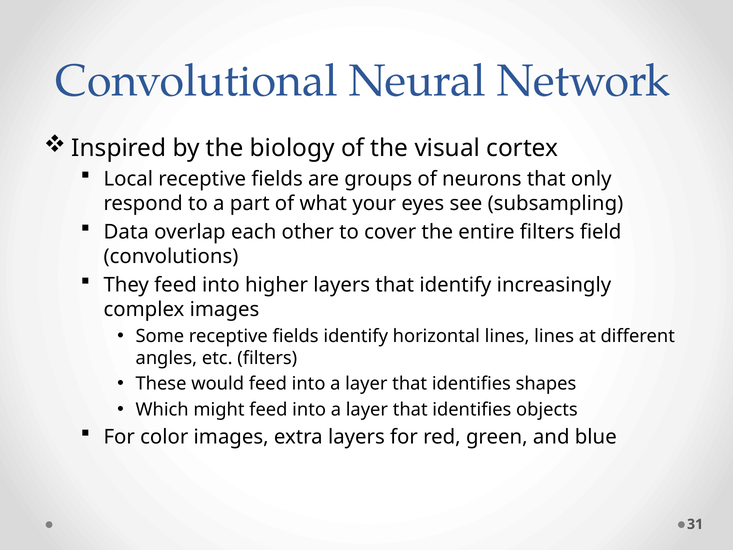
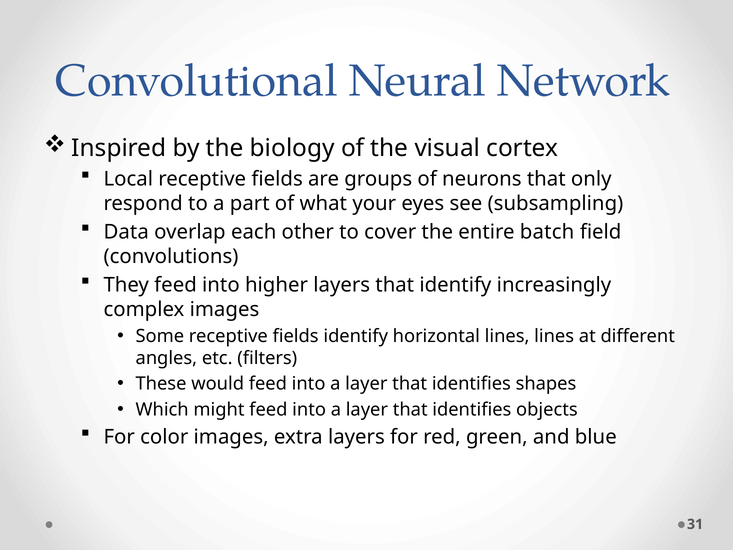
entire filters: filters -> batch
